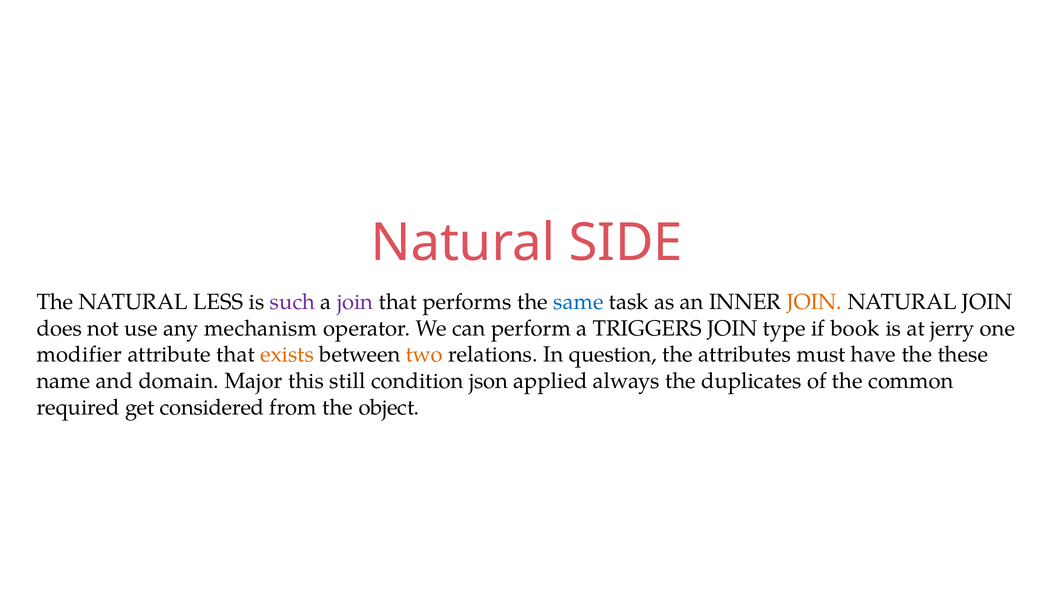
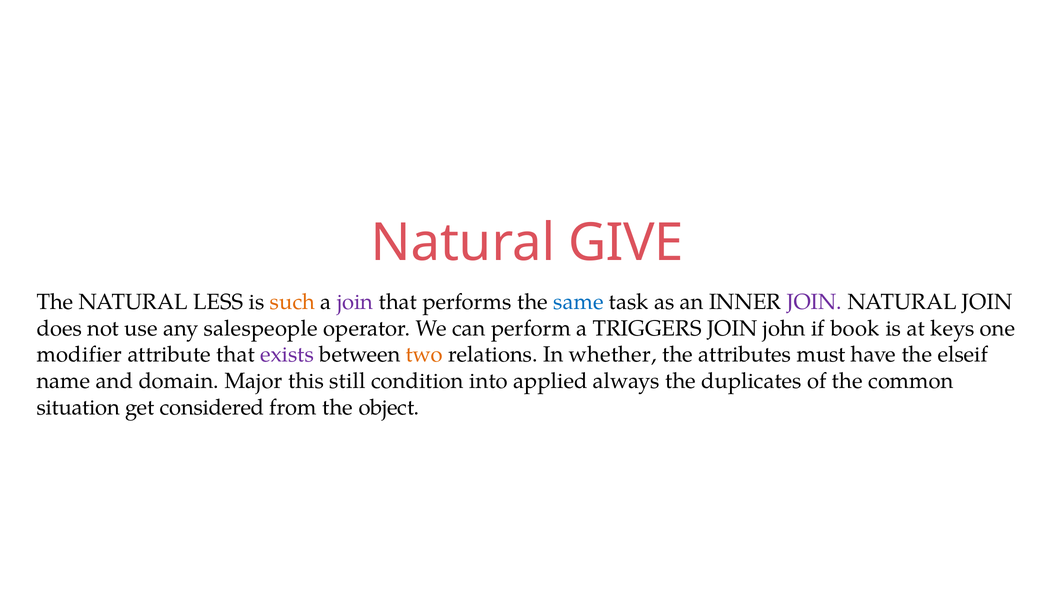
SIDE: SIDE -> GIVE
such colour: purple -> orange
JOIN at (814, 302) colour: orange -> purple
mechanism: mechanism -> salespeople
type: type -> john
jerry: jerry -> keys
exists colour: orange -> purple
question: question -> whether
these: these -> elseif
json: json -> into
required: required -> situation
